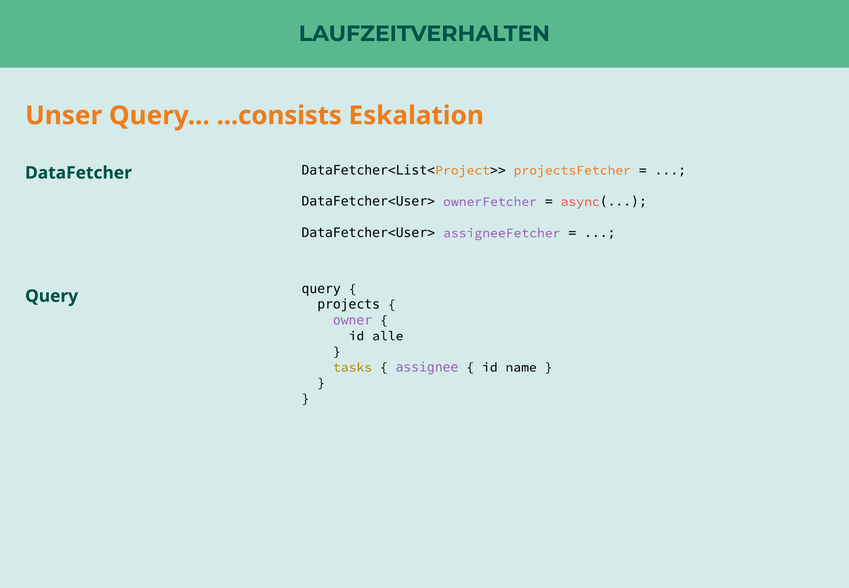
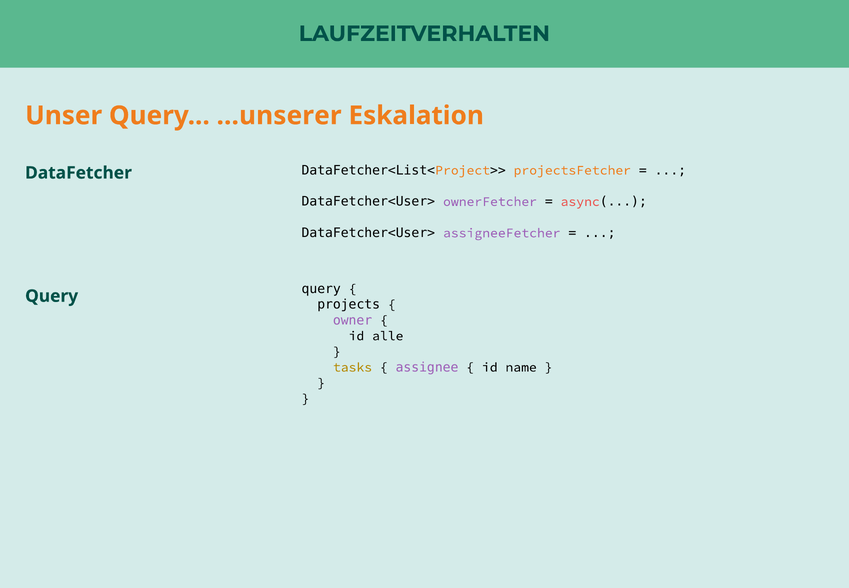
...consists: ...consists -> ...unserer
